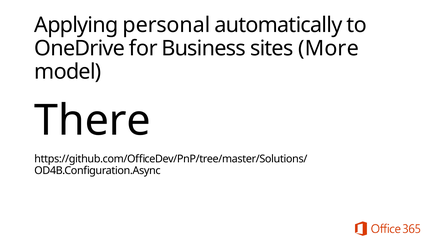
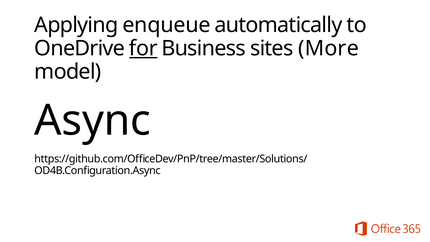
personal: personal -> enqueue
for underline: none -> present
There: There -> Async
